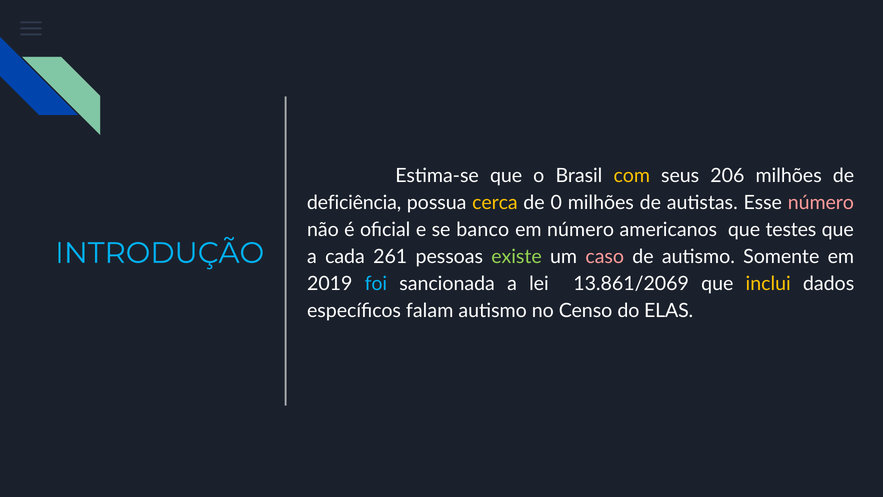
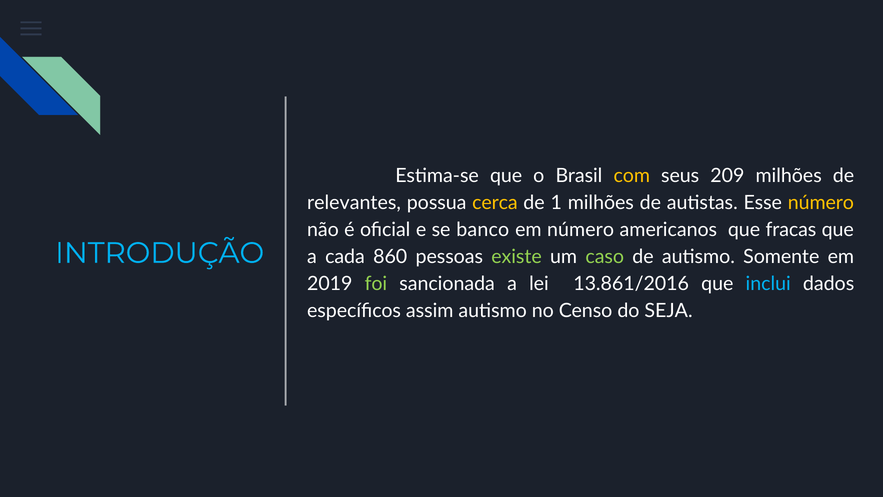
206: 206 -> 209
deficiência: deficiência -> relevantes
0: 0 -> 1
número at (821, 203) colour: pink -> yellow
testes: testes -> fracas
261: 261 -> 860
caso colour: pink -> light green
foi colour: light blue -> light green
13.861/2069: 13.861/2069 -> 13.861/2016
inclui colour: yellow -> light blue
falam: falam -> assim
ELAS: ELAS -> SEJA
